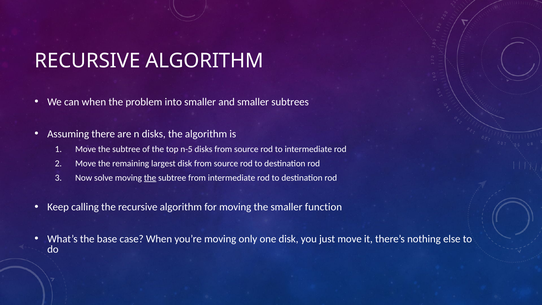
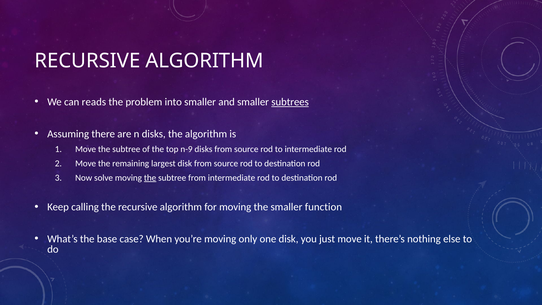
can when: when -> reads
subtrees underline: none -> present
n-5: n-5 -> n-9
